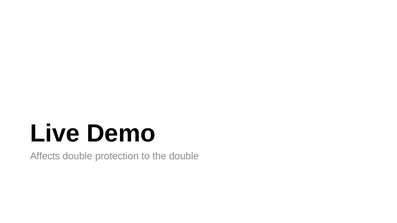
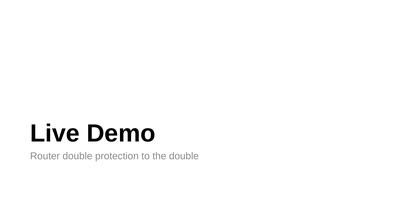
Affects: Affects -> Router
